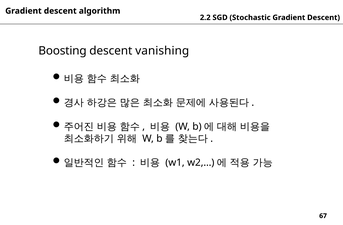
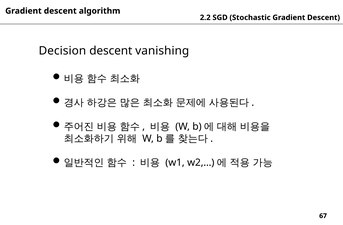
Boosting: Boosting -> Decision
